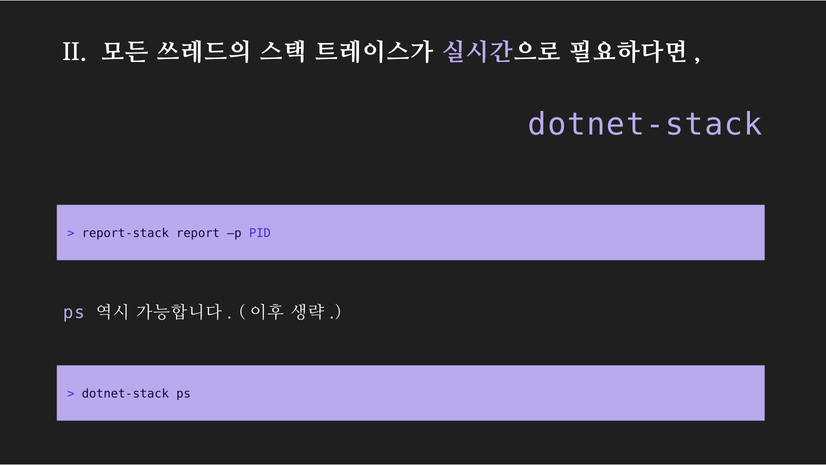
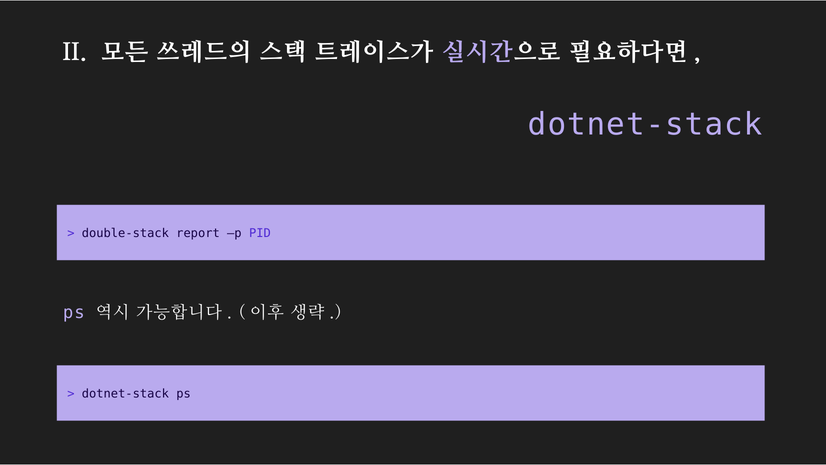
report-stack: report-stack -> double-stack
